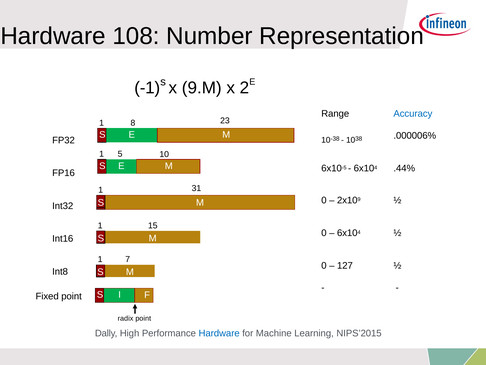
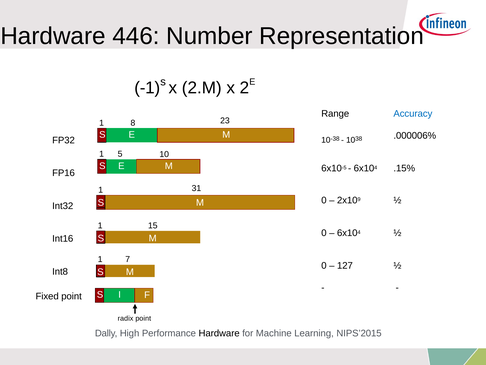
108: 108 -> 446
9.M: 9.M -> 2.M
.44%: .44% -> .15%
Hardware at (219, 333) colour: blue -> black
